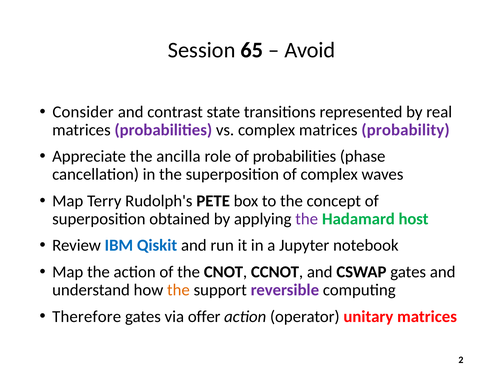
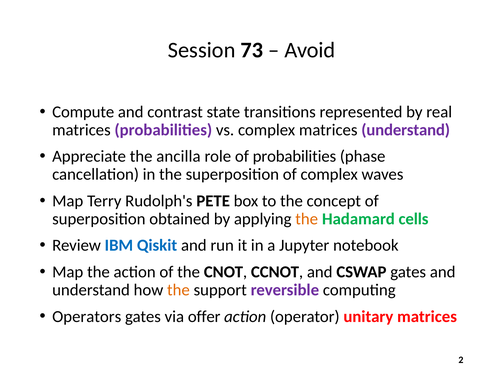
65: 65 -> 73
Consider: Consider -> Compute
matrices probability: probability -> understand
the at (307, 219) colour: purple -> orange
host: host -> cells
Therefore: Therefore -> Operators
